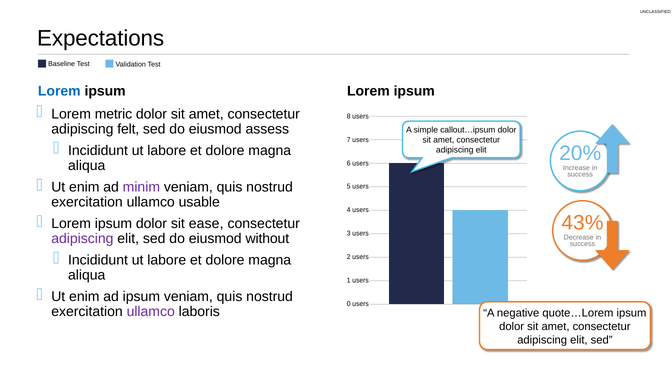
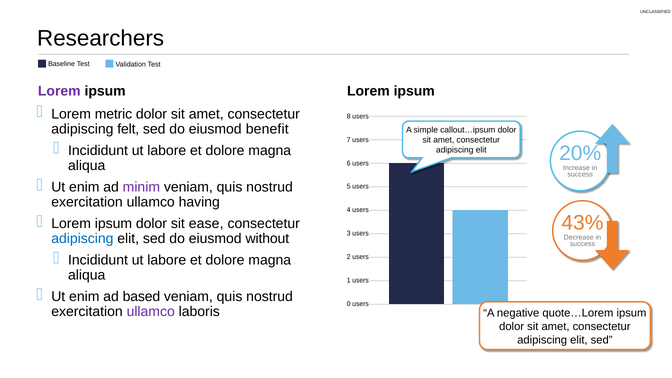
Expectations: Expectations -> Researchers
Lorem at (59, 91) colour: blue -> purple
assess: assess -> benefit
usable: usable -> having
adipiscing at (82, 239) colour: purple -> blue
ad ipsum: ipsum -> based
